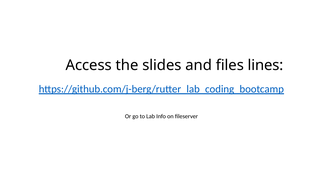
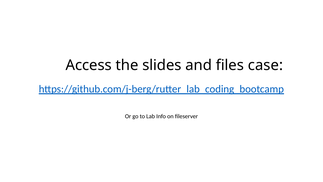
lines: lines -> case
